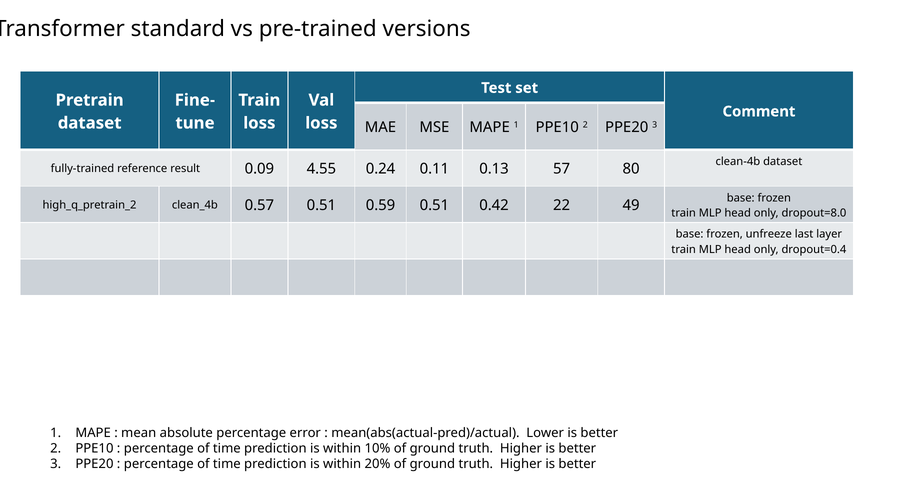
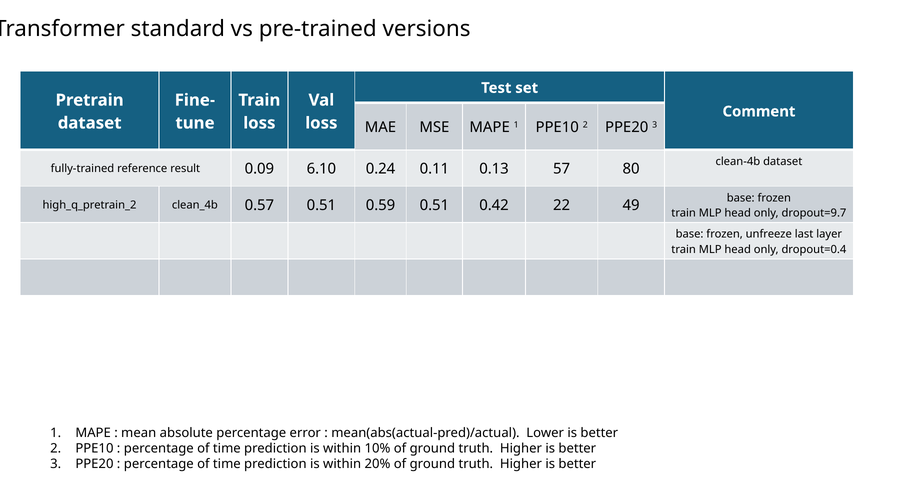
4.55: 4.55 -> 6.10
dropout=8.0: dropout=8.0 -> dropout=9.7
